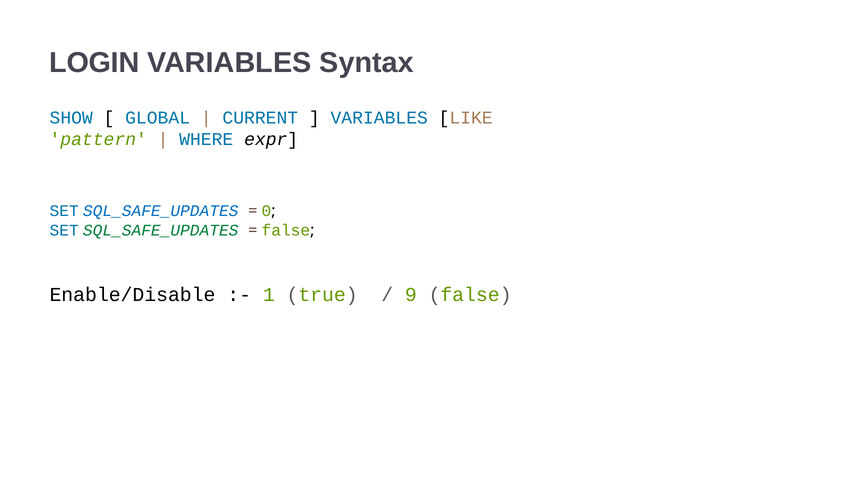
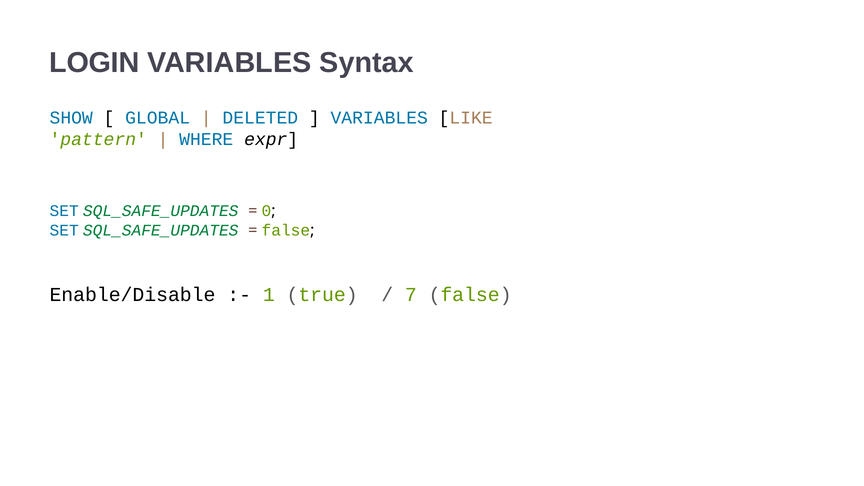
CURRENT: CURRENT -> DELETED
SQL_SAFE_UPDATES at (161, 211) colour: blue -> green
9: 9 -> 7
